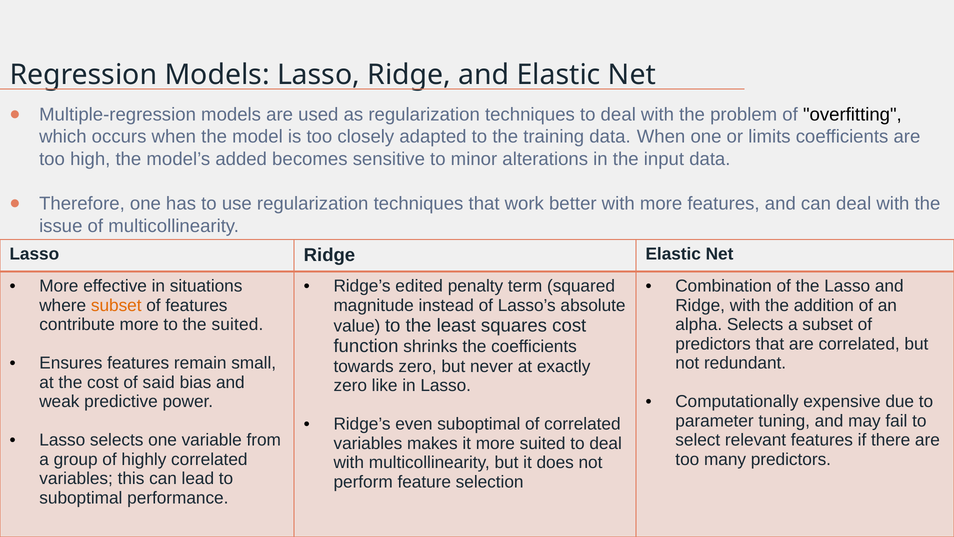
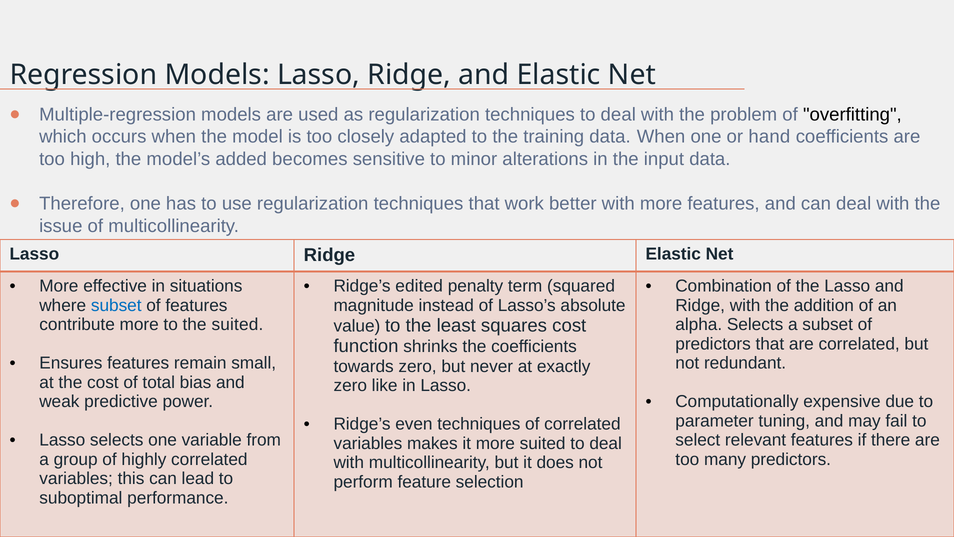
limits: limits -> hand
subset at (116, 305) colour: orange -> blue
said: said -> total
even suboptimal: suboptimal -> techniques
